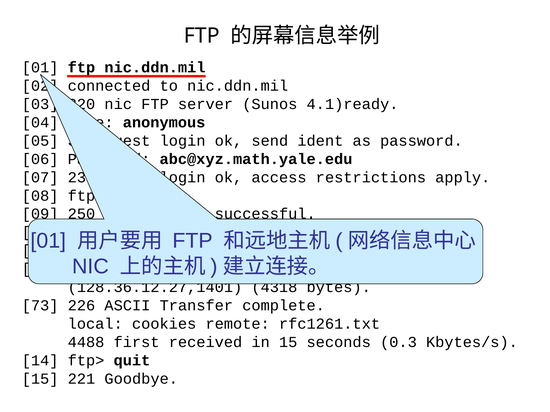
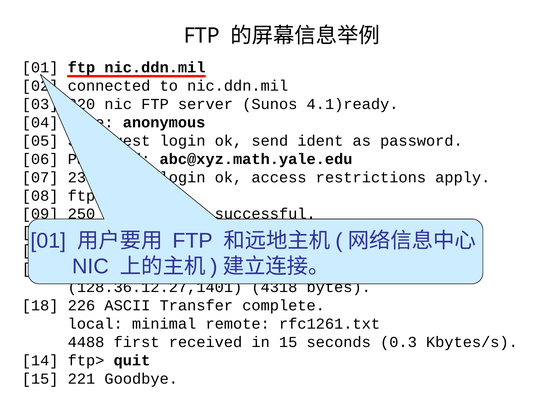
73: 73 -> 18
cookies: cookies -> minimal
